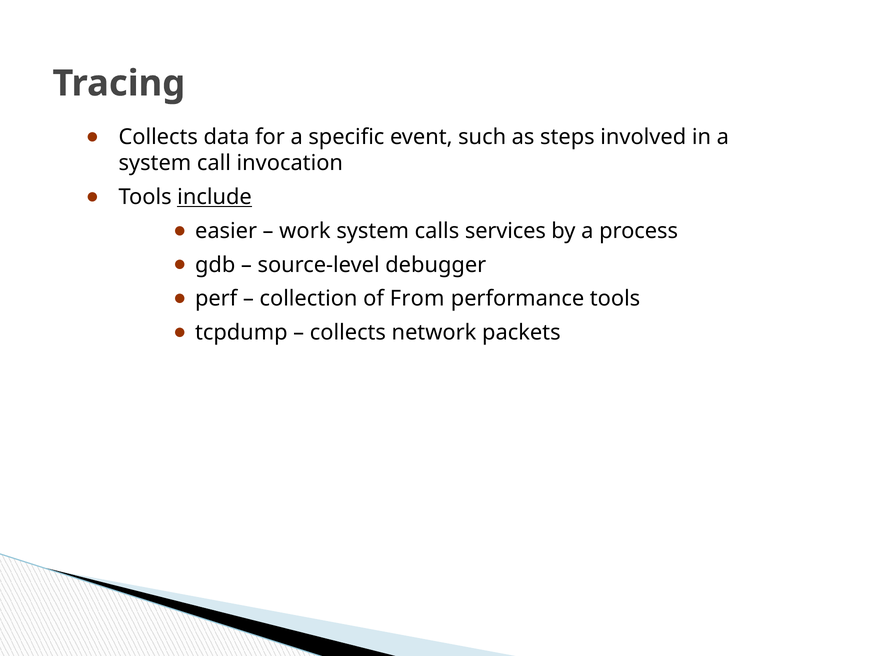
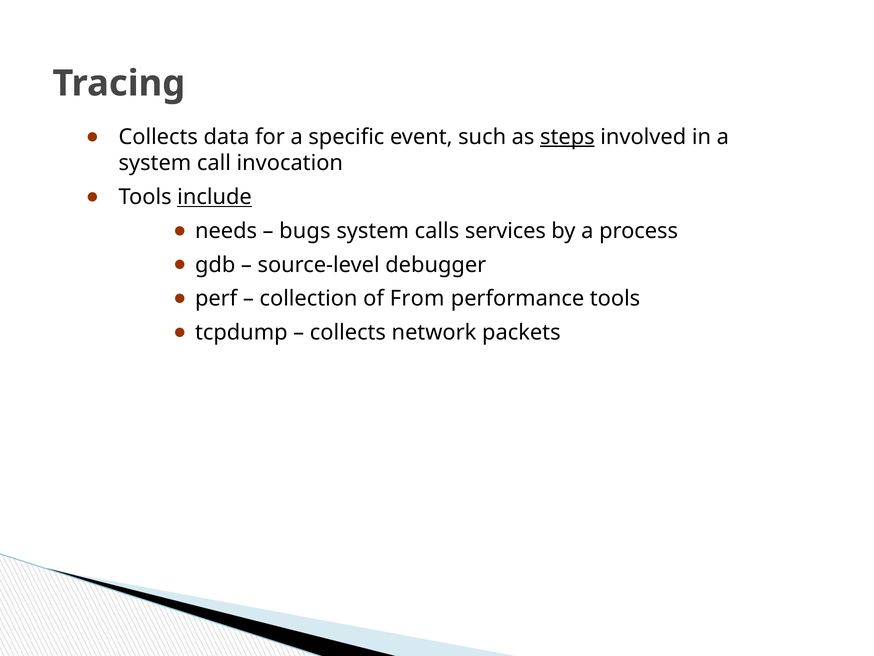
steps underline: none -> present
easier: easier -> needs
work: work -> bugs
